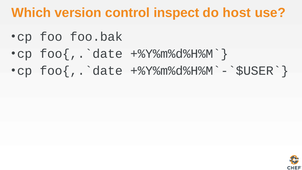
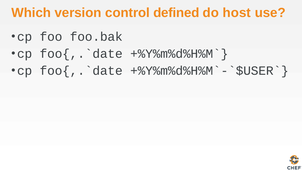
inspect: inspect -> defined
